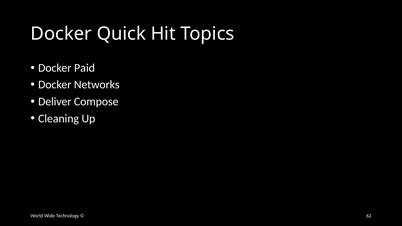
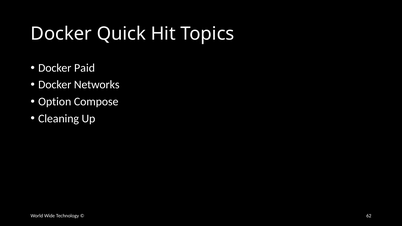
Deliver: Deliver -> Option
